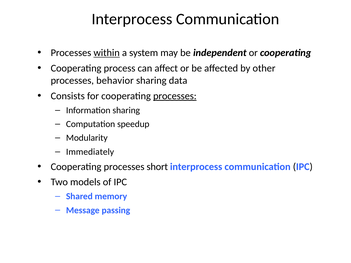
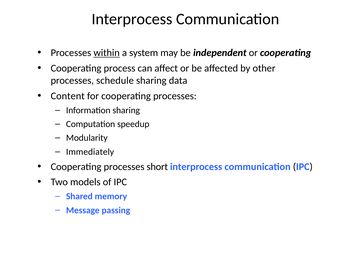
behavior: behavior -> schedule
Consists: Consists -> Content
processes at (175, 96) underline: present -> none
